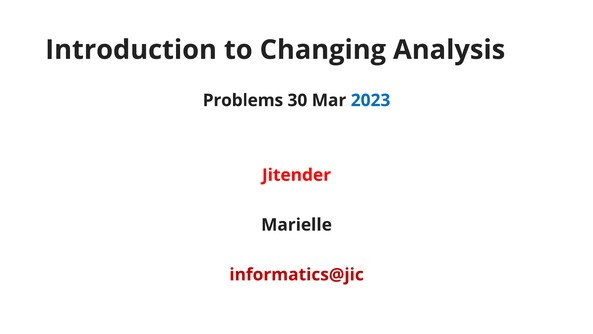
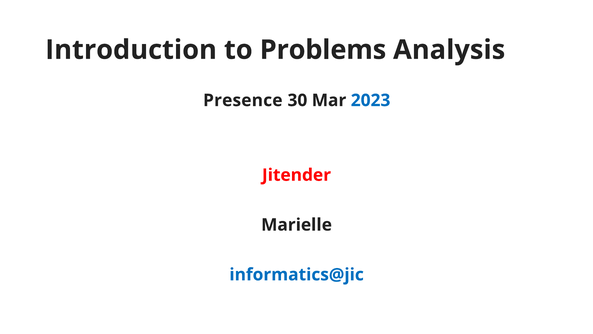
Changing: Changing -> Problems
Problems: Problems -> Presence
informatics@jic colour: red -> blue
